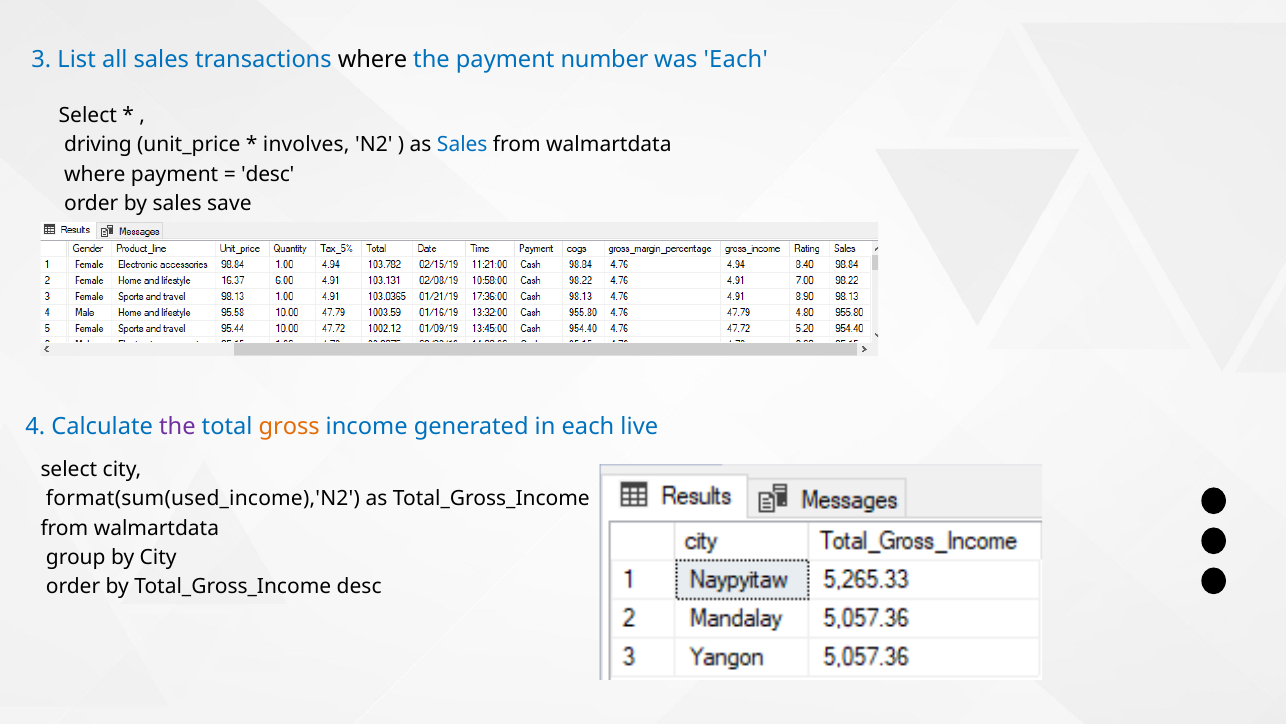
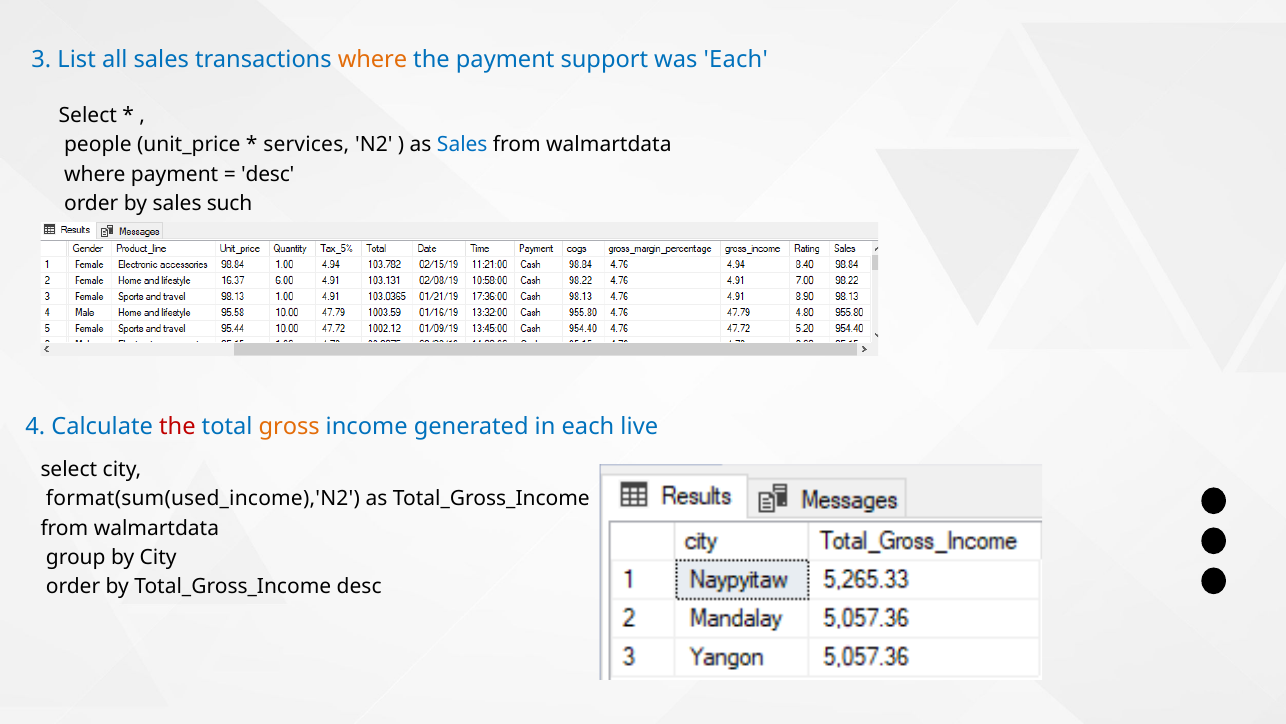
where at (373, 60) colour: black -> orange
number: number -> support
driving: driving -> people
involves: involves -> services
save: save -> such
the at (177, 427) colour: purple -> red
